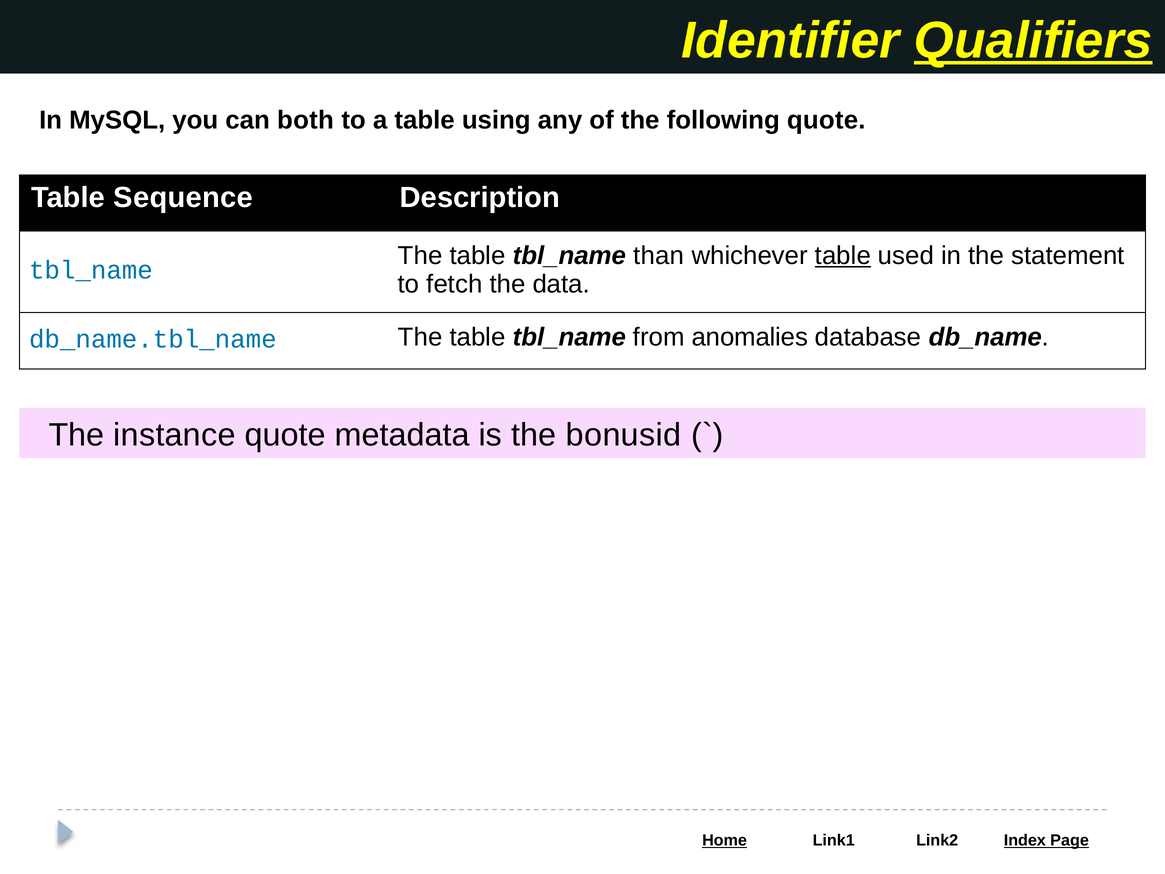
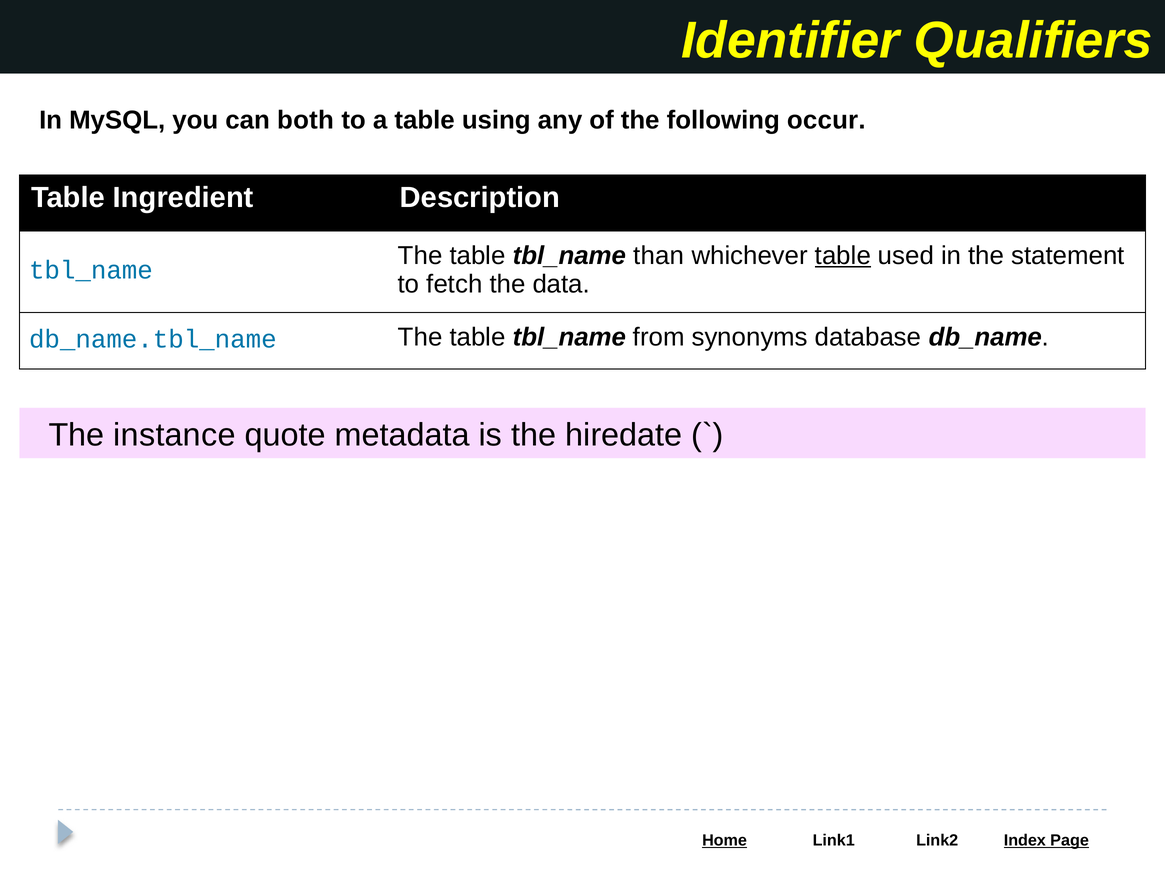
Qualifiers underline: present -> none
following quote: quote -> occur
Sequence: Sequence -> Ingredient
anomalies: anomalies -> synonyms
bonusid: bonusid -> hiredate
